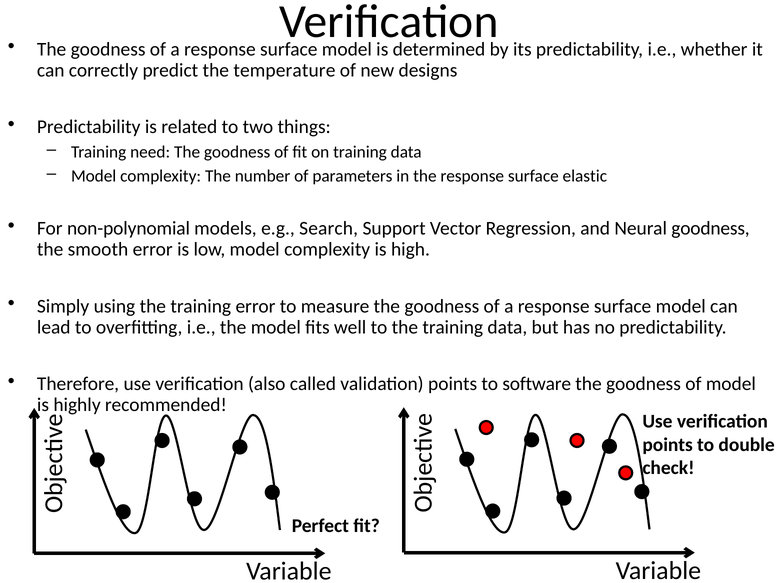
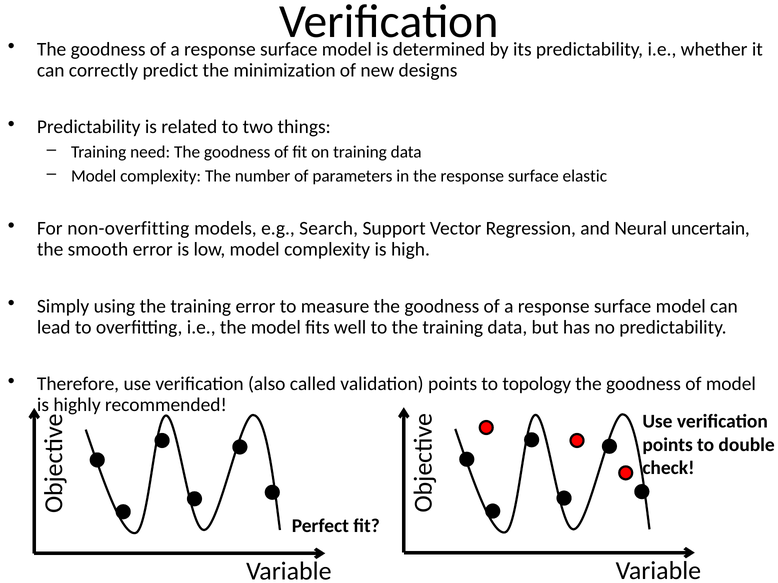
temperature: temperature -> minimization
non-polynomial: non-polynomial -> non-overfitting
Neural goodness: goodness -> uncertain
software: software -> topology
